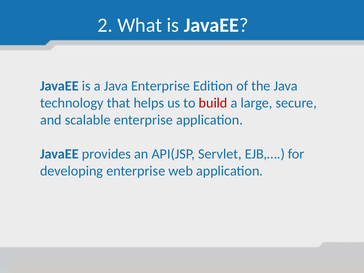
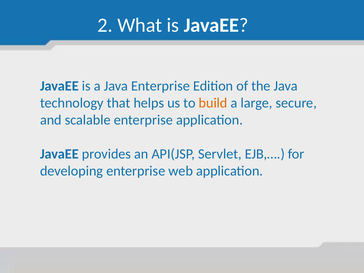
build colour: red -> orange
